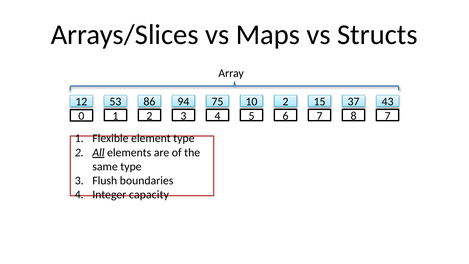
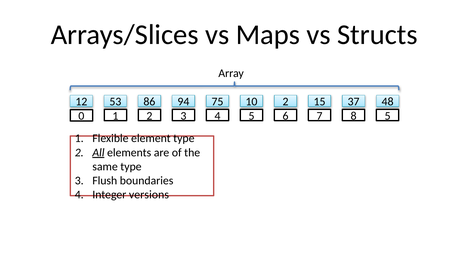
43: 43 -> 48
8 7: 7 -> 5
capacity: capacity -> versions
